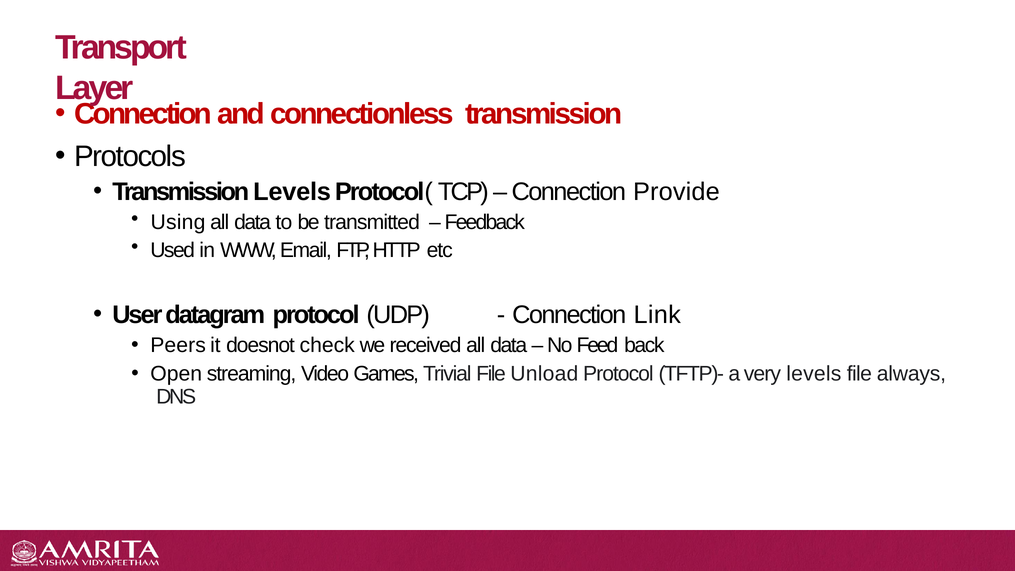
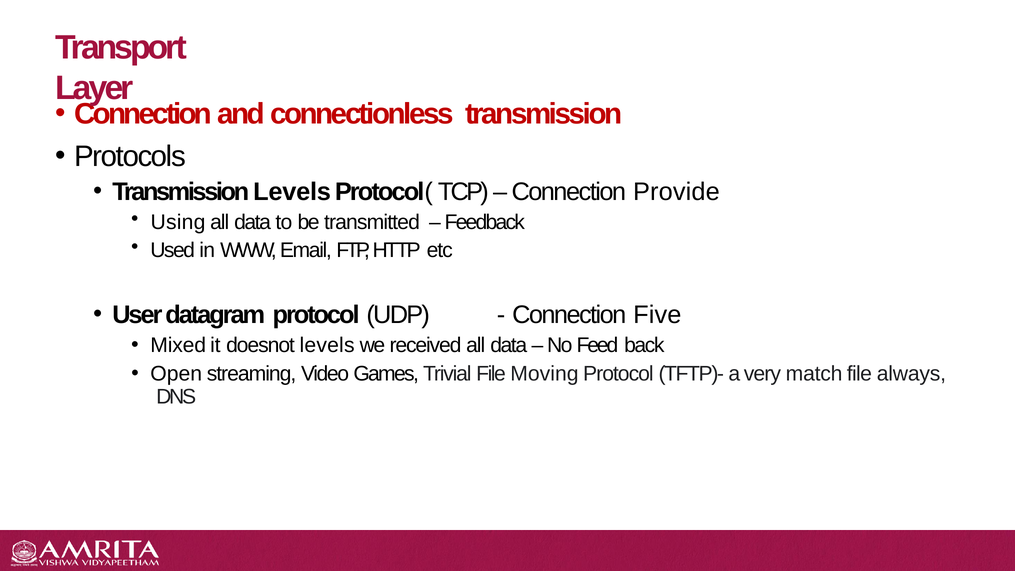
Link: Link -> Five
Peers: Peers -> Mixed
doesnot check: check -> levels
Unload: Unload -> Moving
very levels: levels -> match
